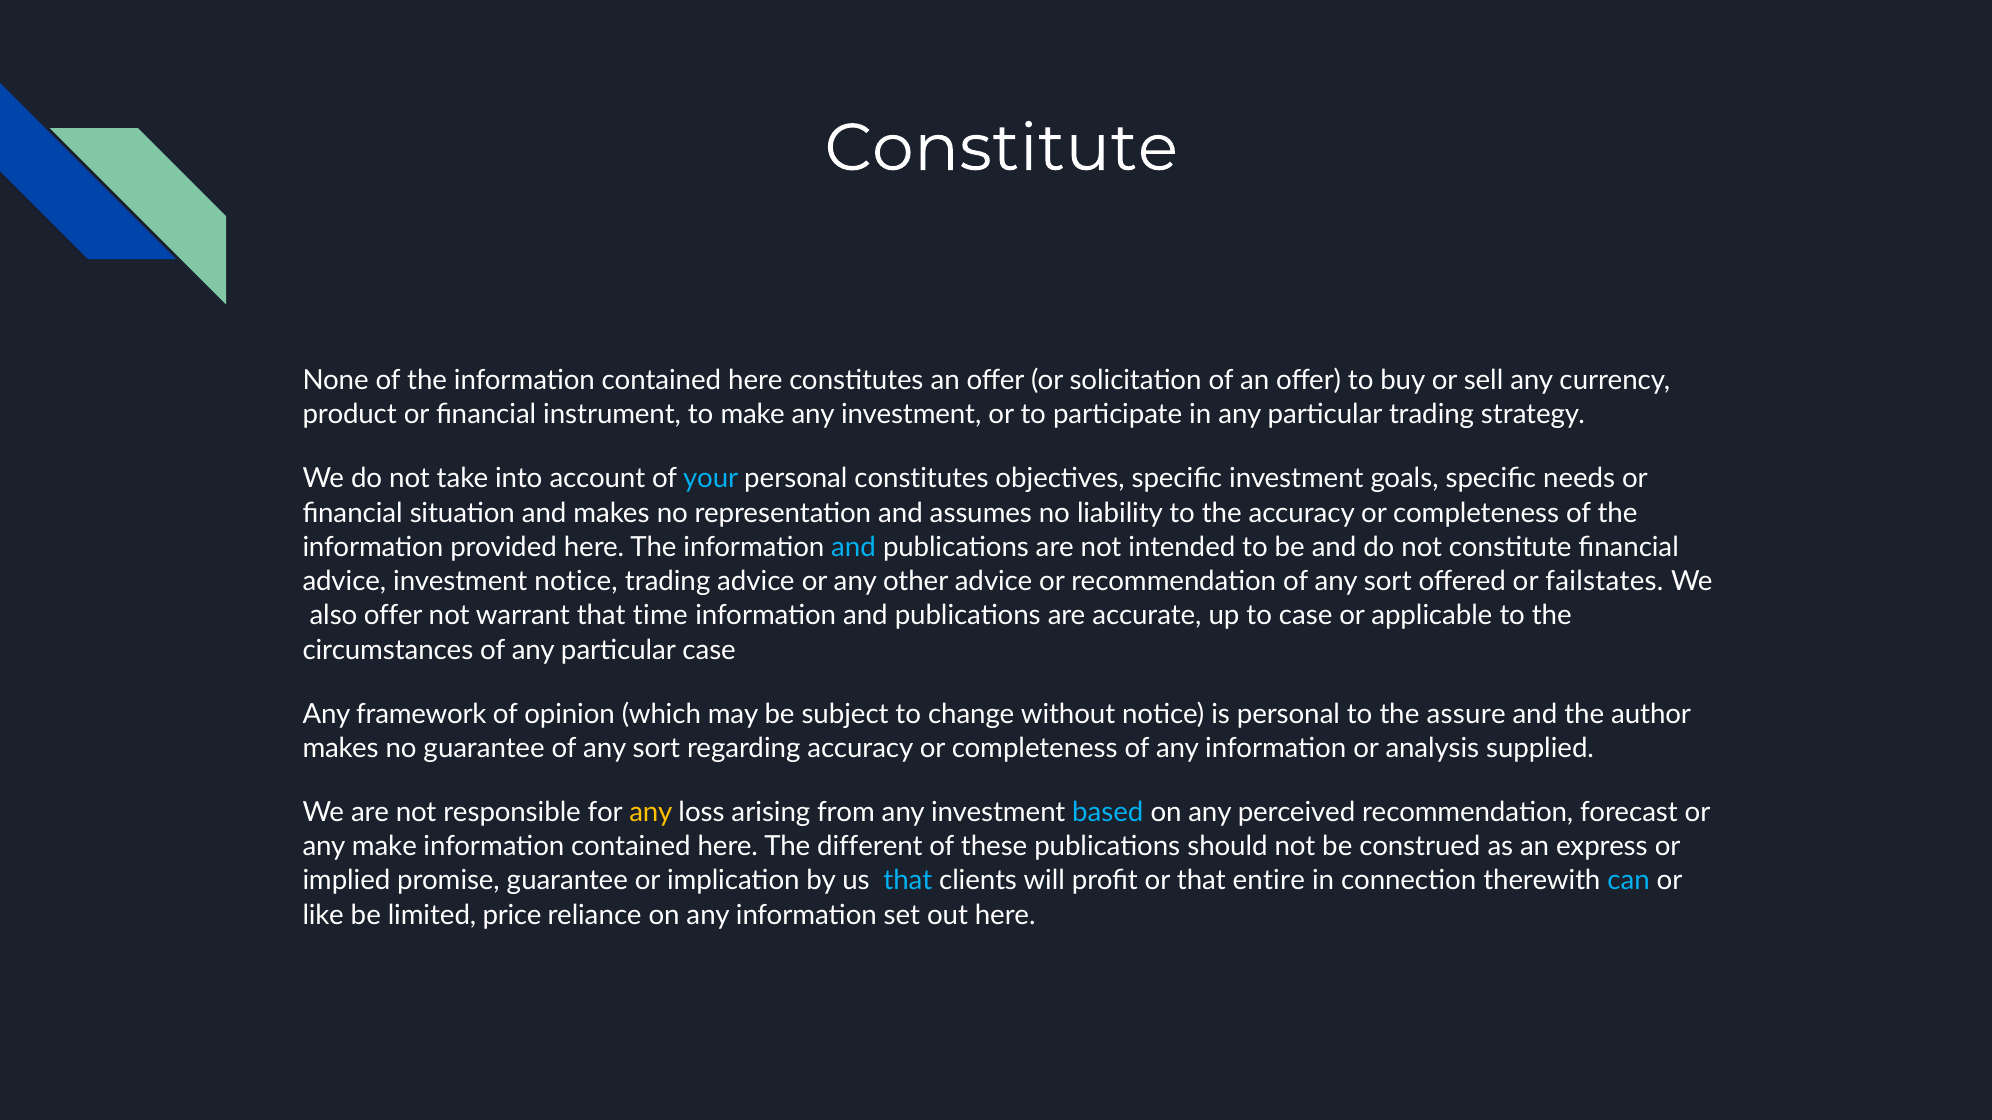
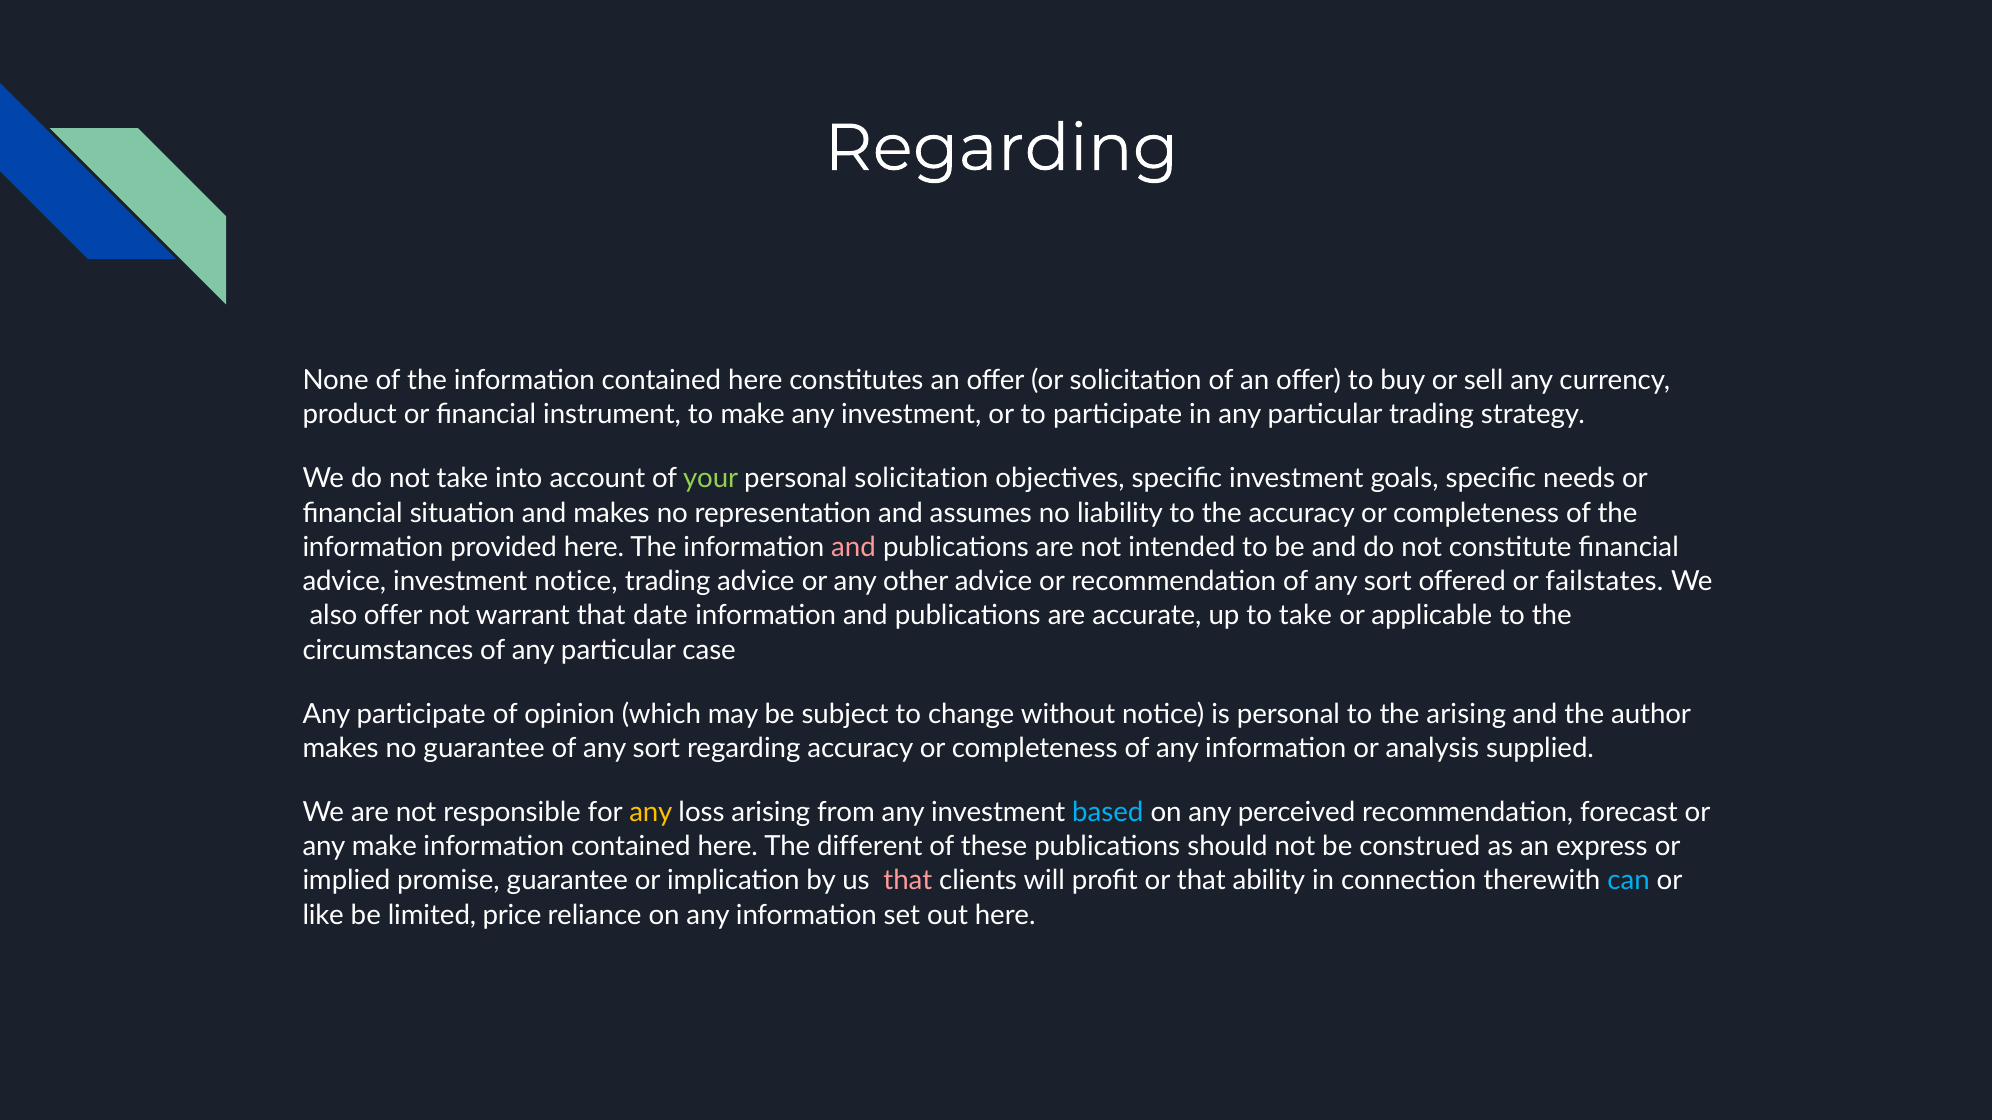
Constitute at (1001, 148): Constitute -> Regarding
your colour: light blue -> light green
personal constitutes: constitutes -> solicitation
and at (854, 547) colour: light blue -> pink
time: time -> date
to case: case -> take
Any framework: framework -> participate
the assure: assure -> arising
that at (908, 881) colour: light blue -> pink
entire: entire -> ability
